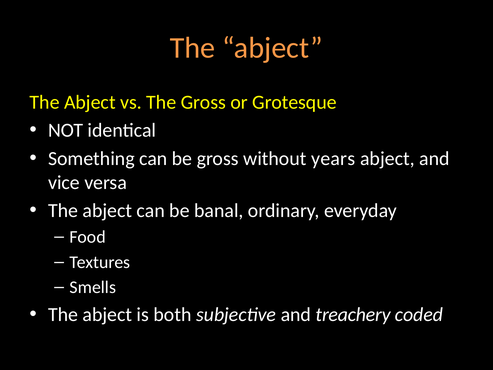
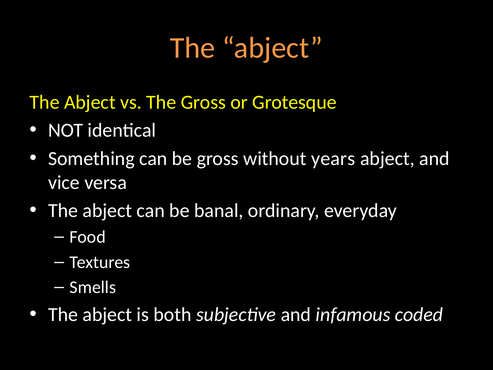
treachery: treachery -> infamous
